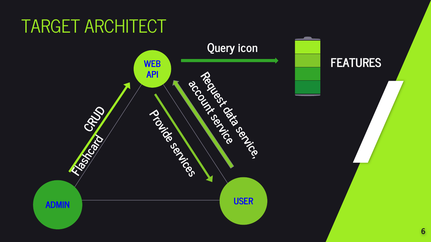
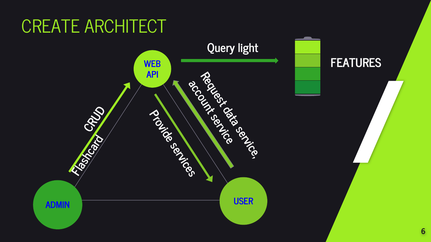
TARGET: TARGET -> CREATE
icon: icon -> light
